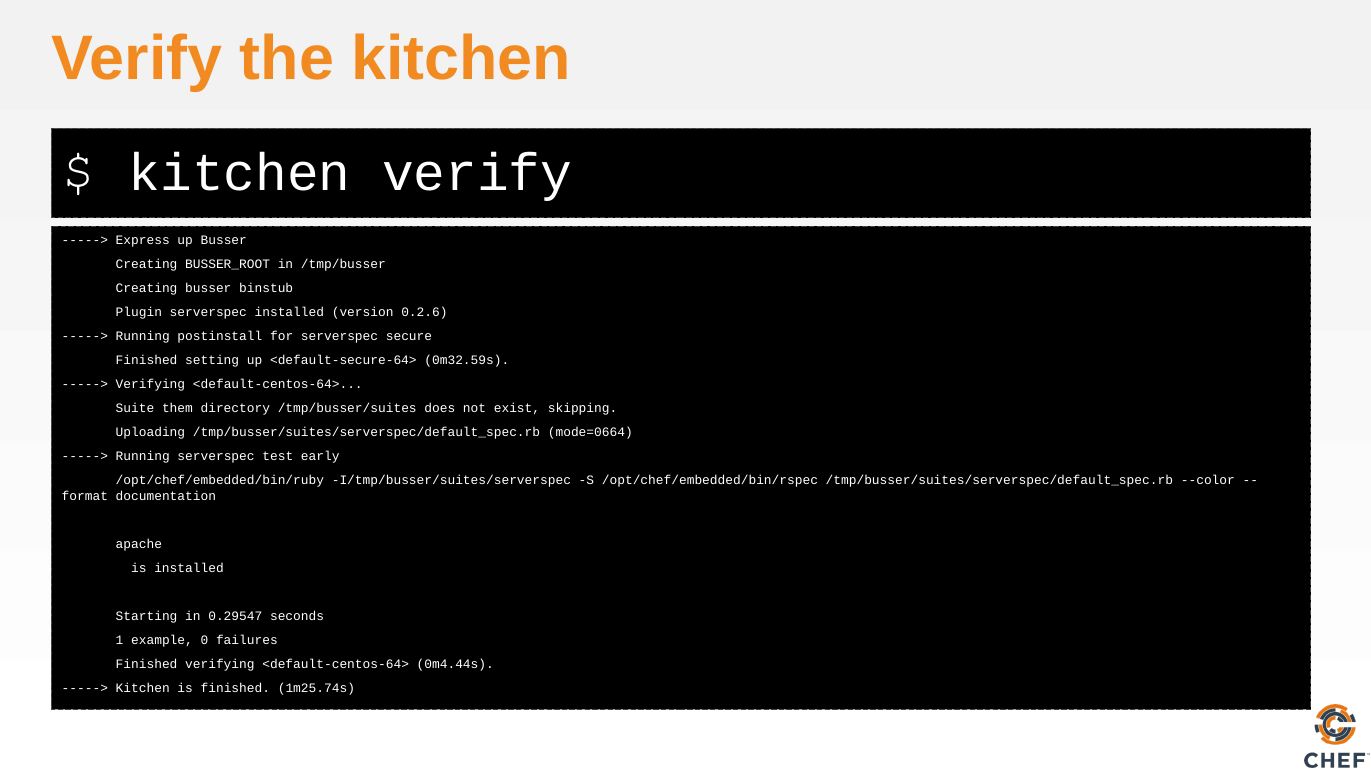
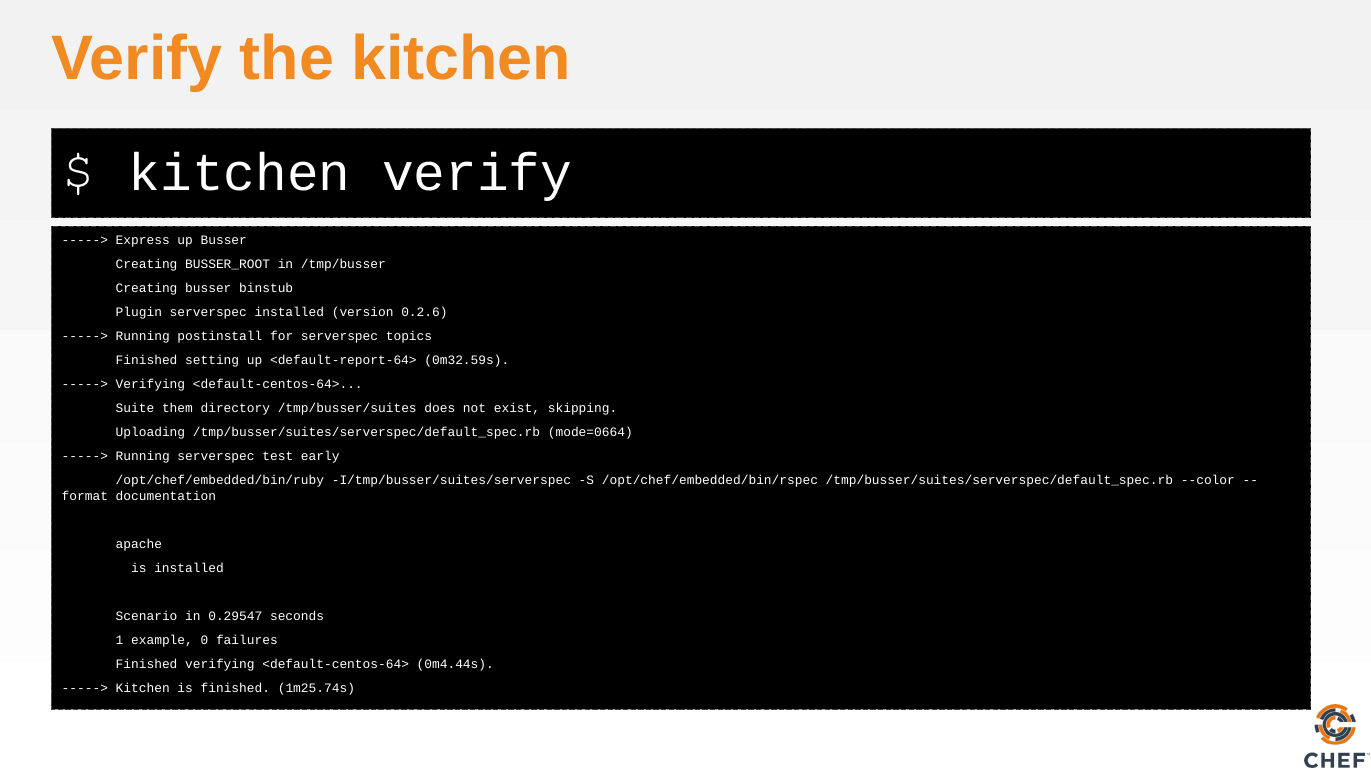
secure: secure -> topics
<default-secure-64>: <default-secure-64> -> <default-report-64>
Starting: Starting -> Scenario
